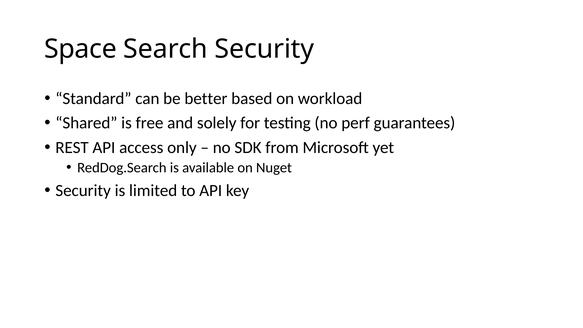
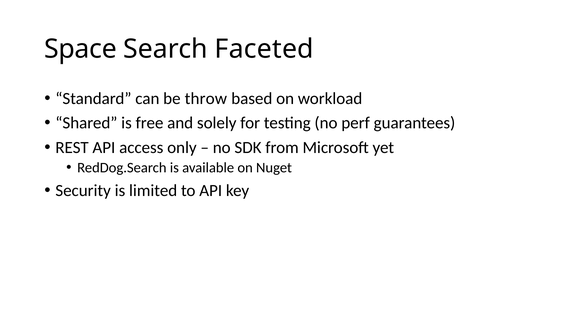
Search Security: Security -> Faceted
better: better -> throw
